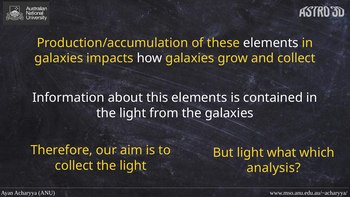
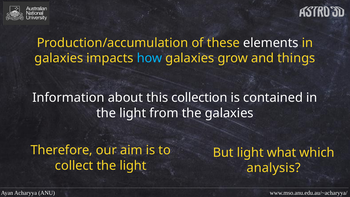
how colour: white -> light blue
and collect: collect -> things
this elements: elements -> collection
